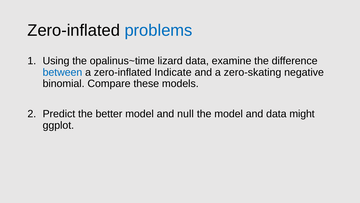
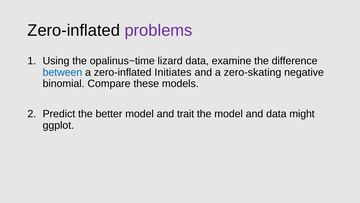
problems colour: blue -> purple
Indicate: Indicate -> Initiates
null: null -> trait
